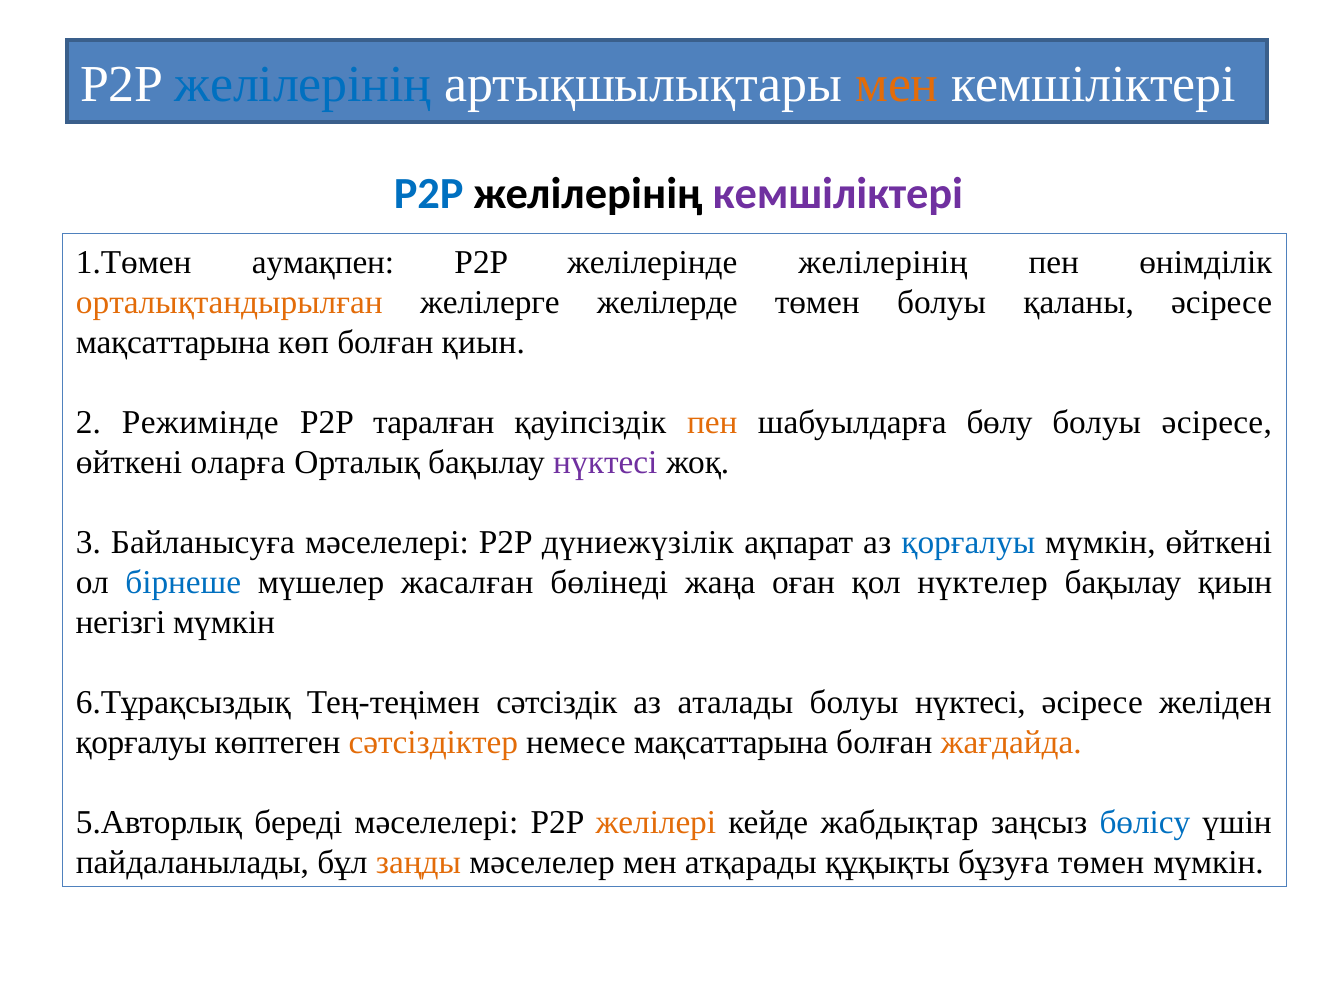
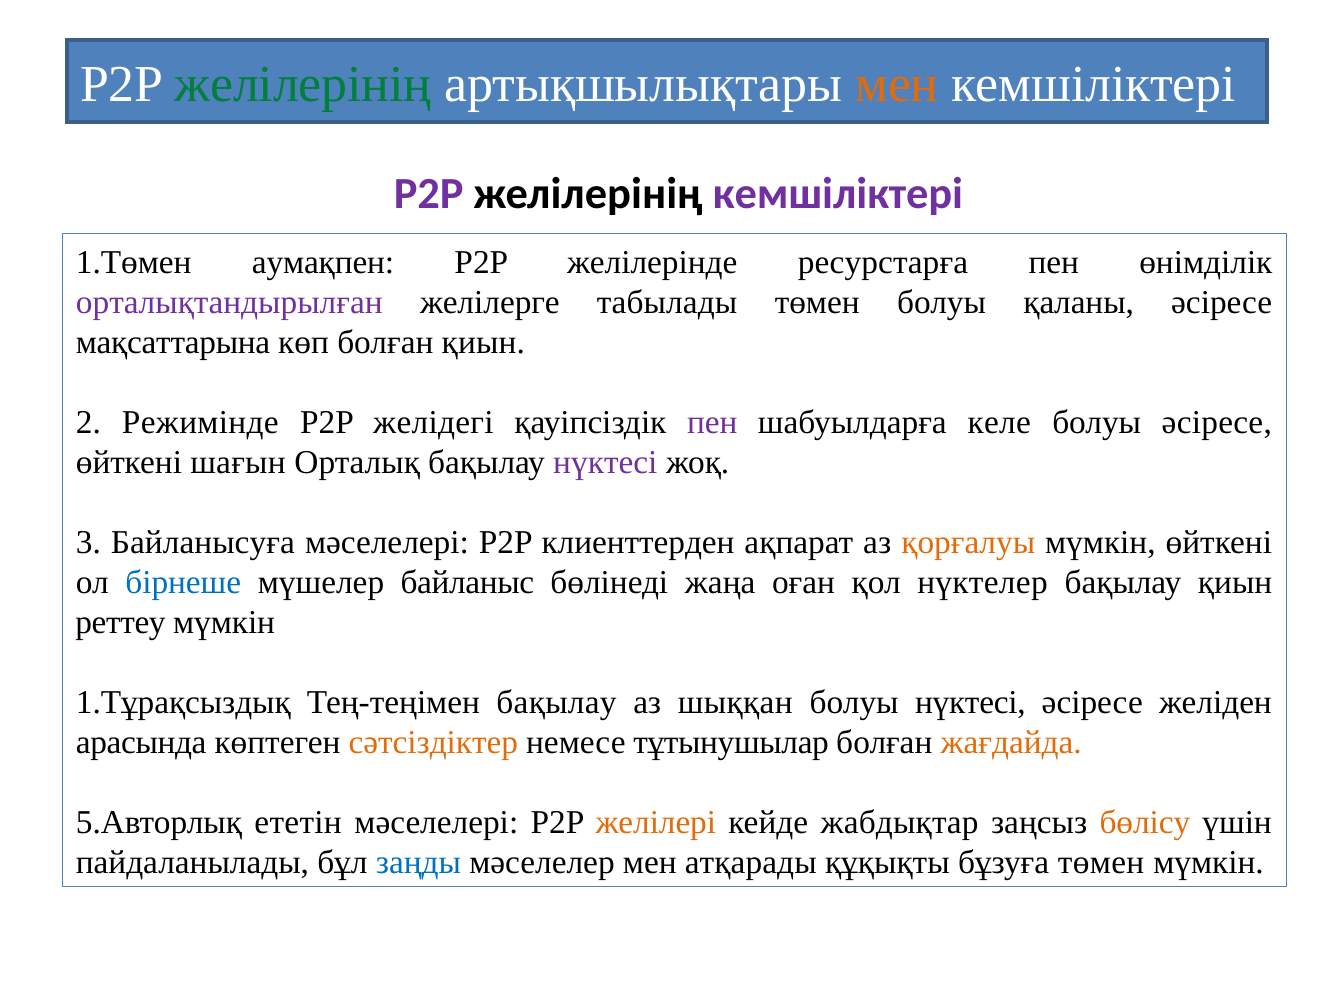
желілерінің at (303, 85) colour: blue -> green
P2P at (429, 194) colour: blue -> purple
желілерінде желілерінің: желілерінің -> ресурстарға
орталықтандырылған colour: orange -> purple
желілерде: желілерде -> табылады
таралған: таралған -> желідегі
пен at (712, 422) colour: orange -> purple
бөлу: бөлу -> келе
оларға: оларға -> шағын
дүниежүзілік: дүниежүзілік -> клиенттерден
қорғалуы at (968, 542) colour: blue -> orange
жасалған: жасалған -> байланыс
негізгі: негізгі -> реттеу
6.Тұрақсыздық: 6.Тұрақсыздық -> 1.Тұрақсыздық
Тең-теңімен сәтсіздік: сәтсіздік -> бақылау
аталады: аталады -> шыққан
қорғалуы at (141, 743): қорғалуы -> арасында
немесе мақсаттарына: мақсаттарына -> тұтынушылар
береді: береді -> ететін
бөлісу colour: blue -> orange
заңды colour: orange -> blue
